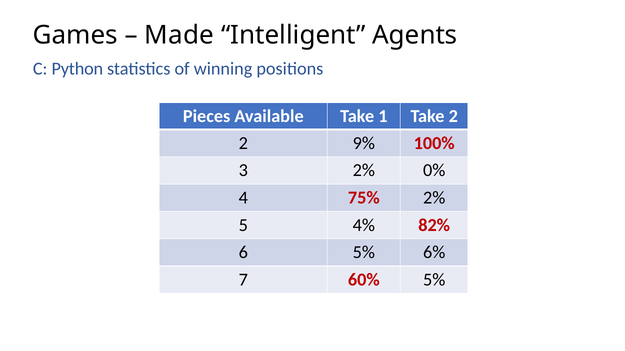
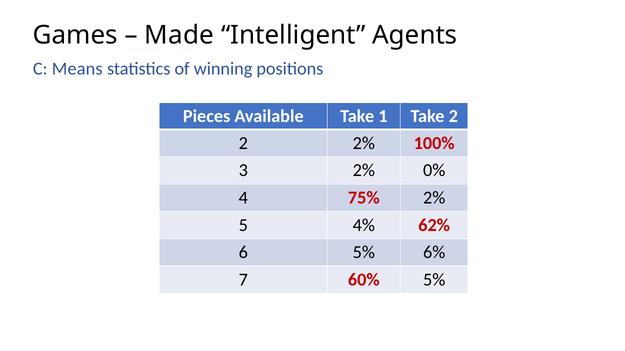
Python: Python -> Means
9% at (364, 143): 9% -> 2%
82%: 82% -> 62%
